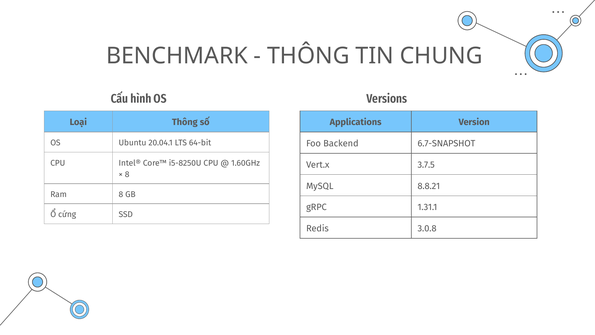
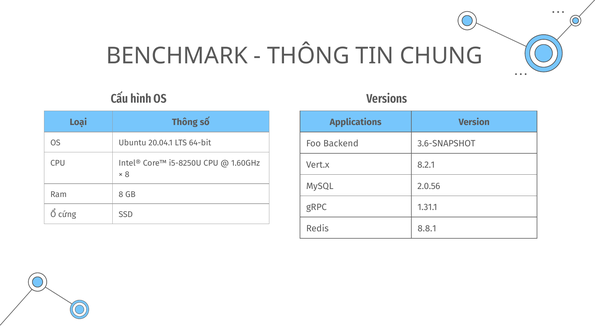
6.7-SNAPSHOT: 6.7-SNAPSHOT -> 3.6-SNAPSHOT
3.7.5: 3.7.5 -> 8.2.1
8.8.21: 8.8.21 -> 2.0.56
3.0.8: 3.0.8 -> 8.8.1
